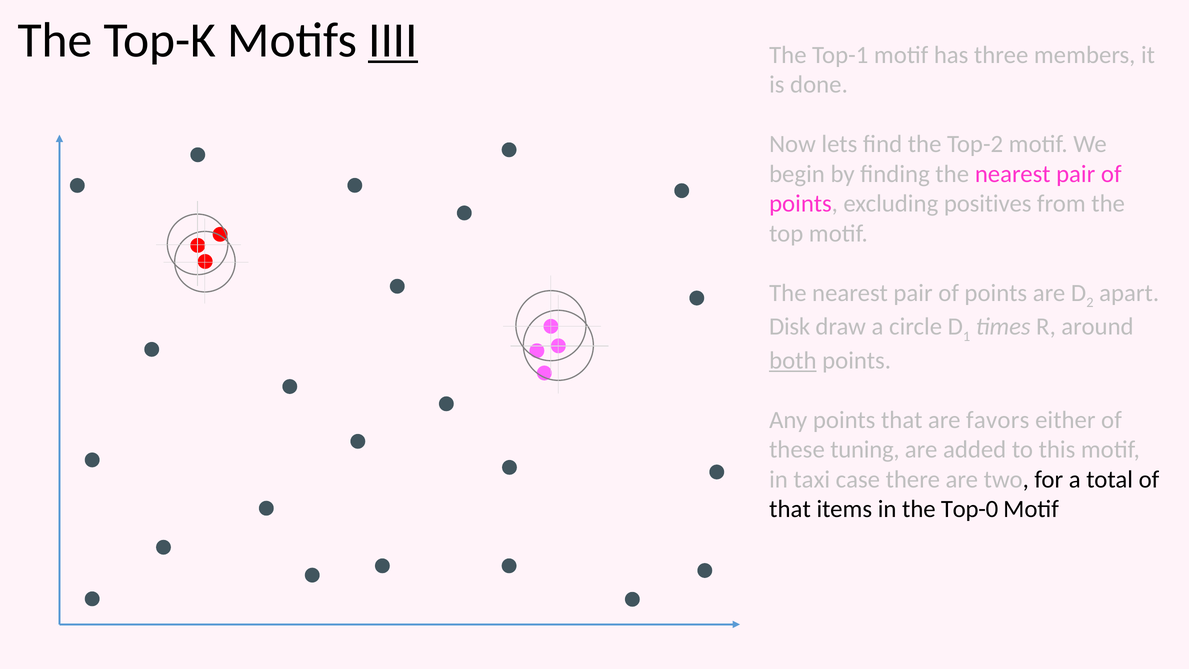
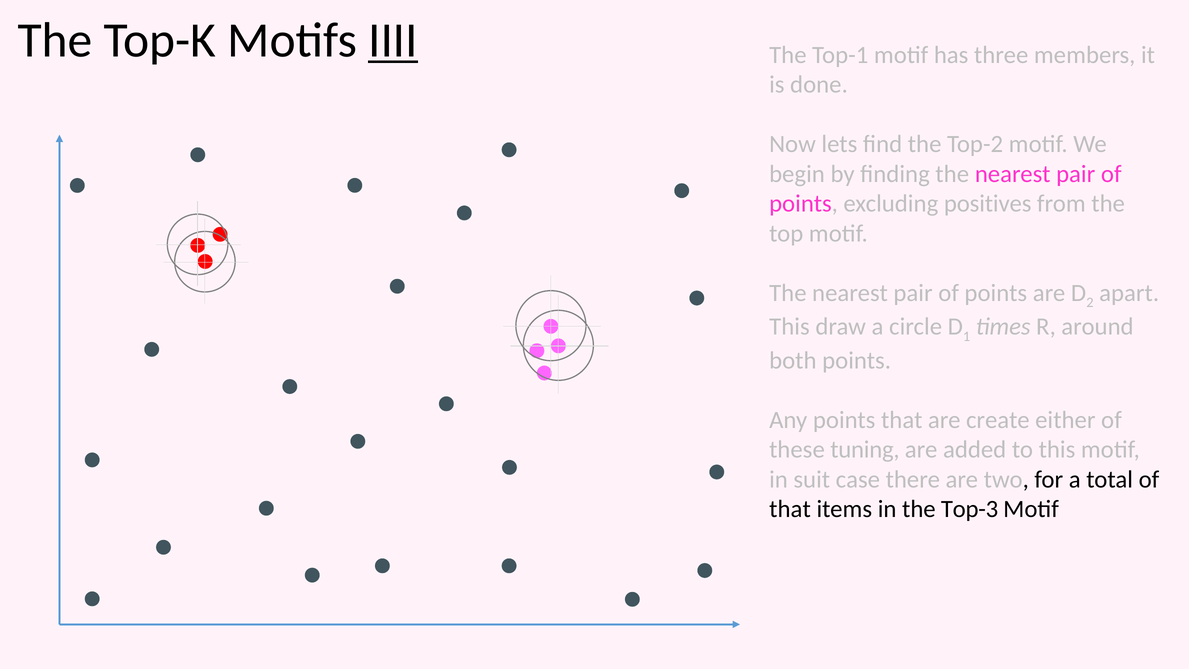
Disk at (790, 327): Disk -> This
both underline: present -> none
favors: favors -> create
taxi: taxi -> suit
Top-0: Top-0 -> Top-3
